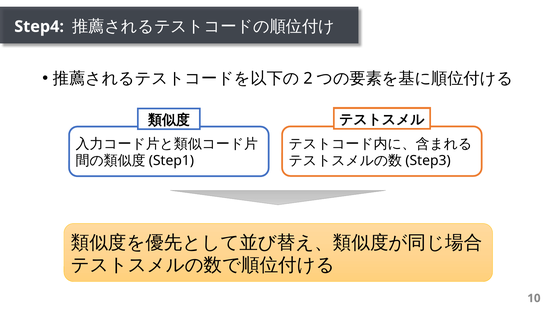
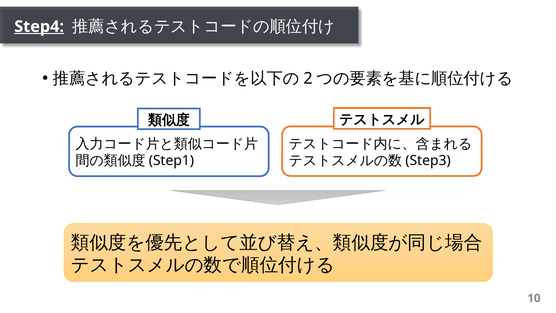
Step4 underline: none -> present
